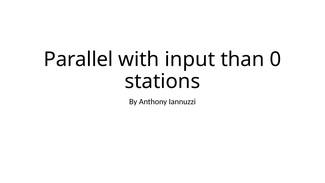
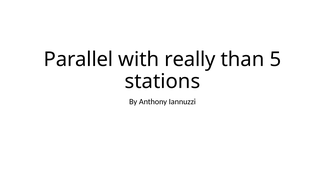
input: input -> really
0: 0 -> 5
